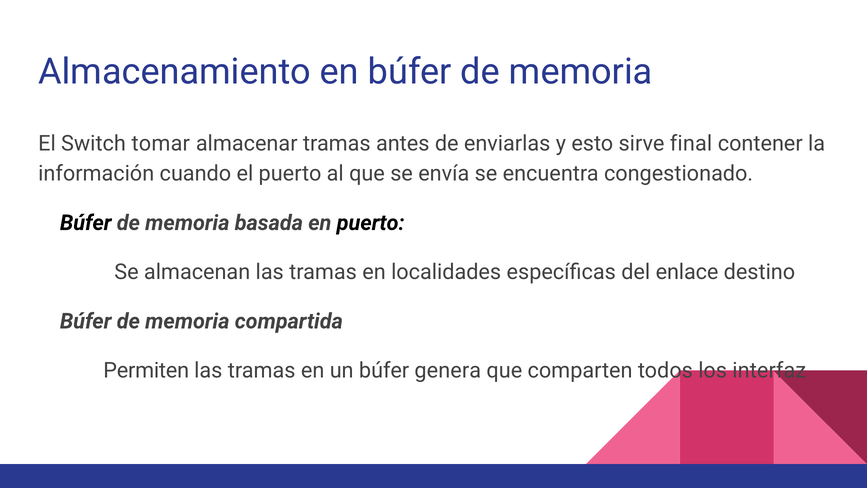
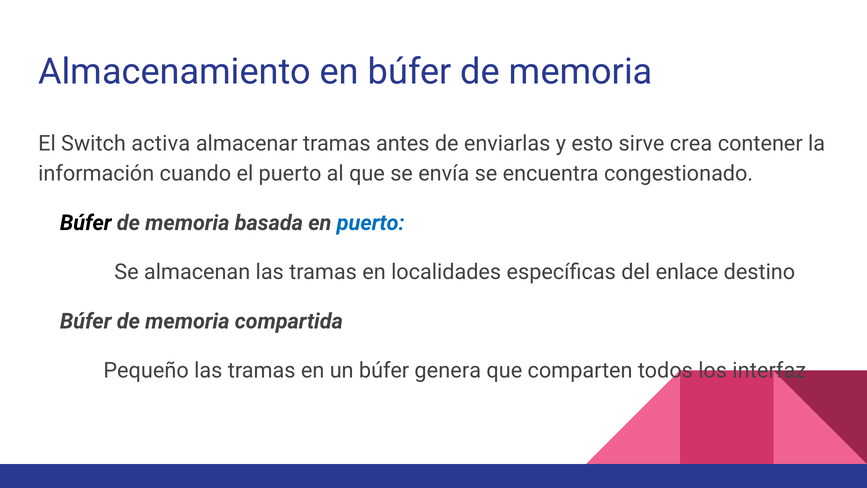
tomar: tomar -> activa
final: final -> crea
puerto at (371, 223) colour: black -> blue
Permiten: Permiten -> Pequeño
